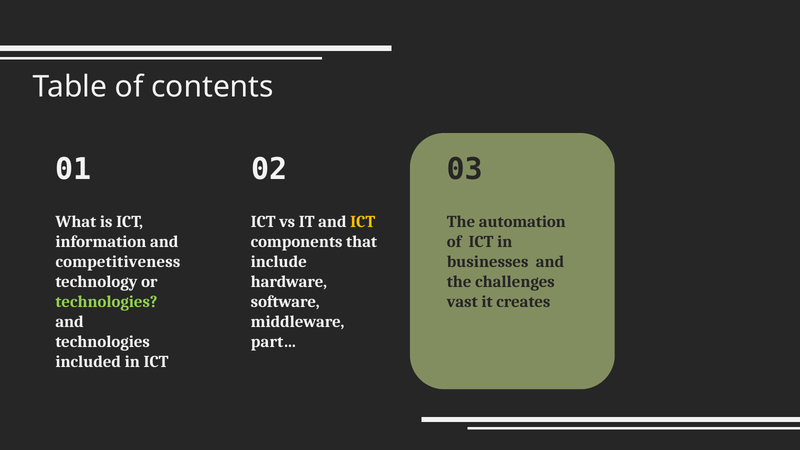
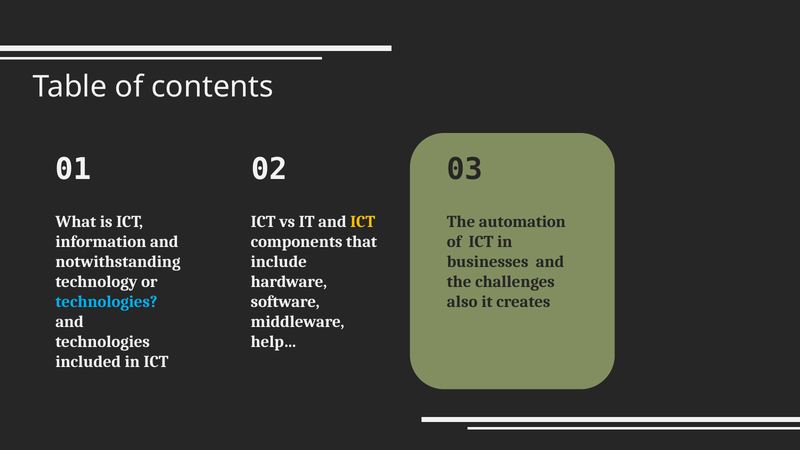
competitiveness: competitiveness -> notwithstanding
technologies at (106, 302) colour: light green -> light blue
vast: vast -> also
part…: part… -> help…
